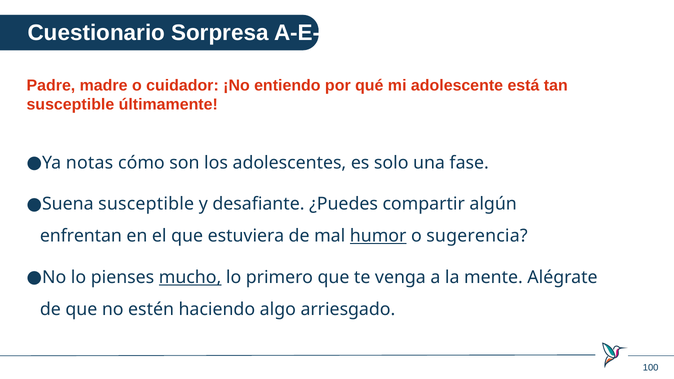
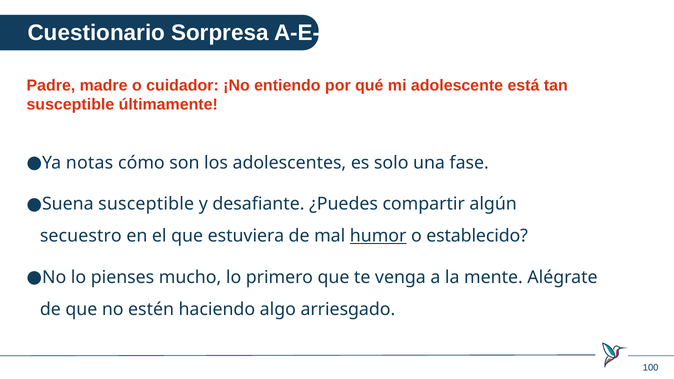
enfrentan: enfrentan -> secuestro
sugerencia: sugerencia -> establecido
mucho underline: present -> none
